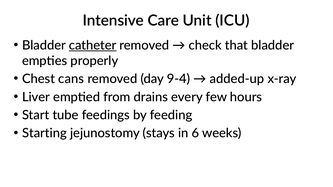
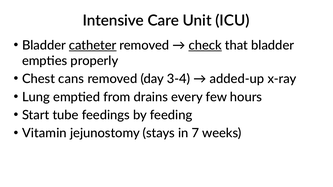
check underline: none -> present
9-4: 9-4 -> 3-4
Liver: Liver -> Lung
Starting: Starting -> Vitamin
6: 6 -> 7
